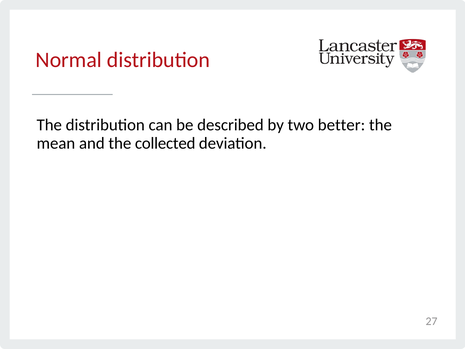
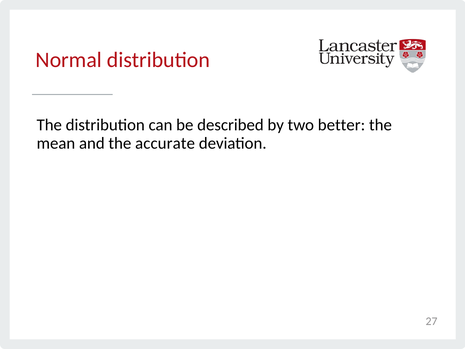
collected: collected -> accurate
